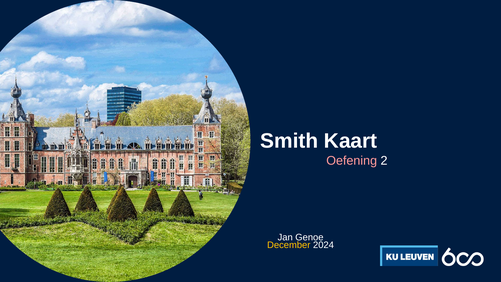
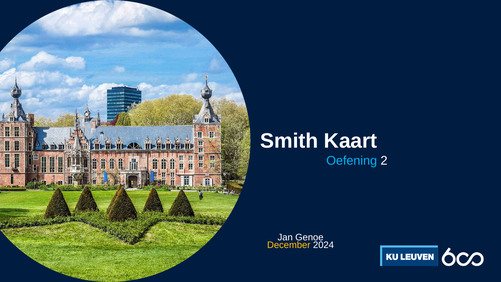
Oefening colour: pink -> light blue
